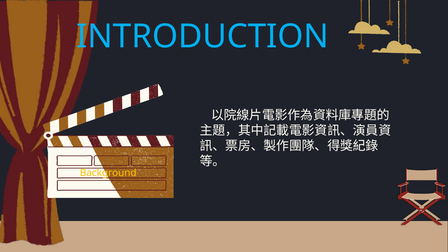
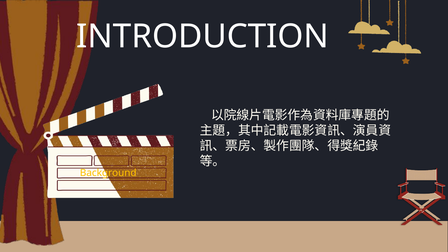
INTRODUCTION colour: light blue -> white
